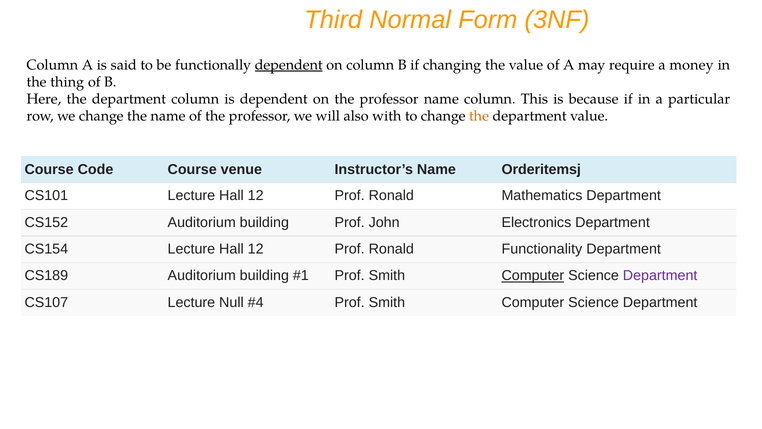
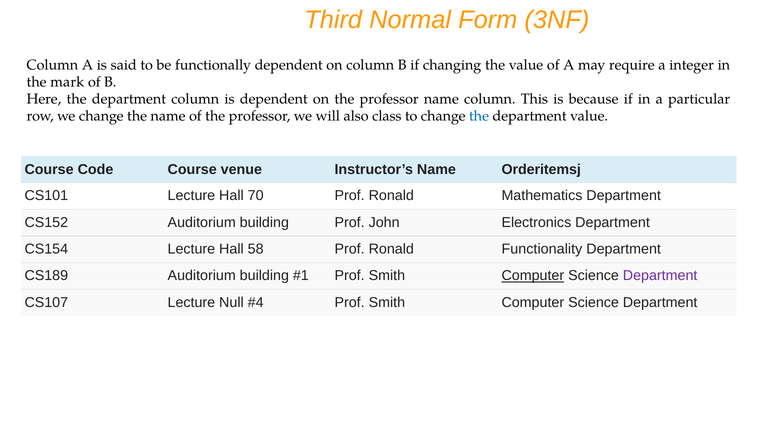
dependent at (289, 65) underline: present -> none
money: money -> integer
thing: thing -> mark
with: with -> class
the at (479, 116) colour: orange -> blue
CS101 Lecture Hall 12: 12 -> 70
CS154 Lecture Hall 12: 12 -> 58
